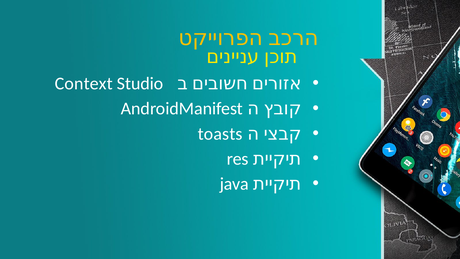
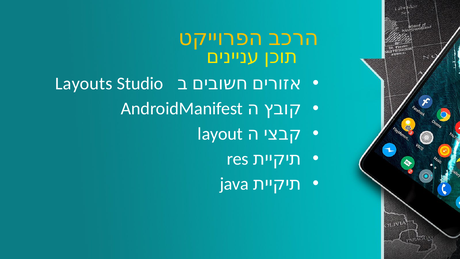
Context: Context -> Layouts
toasts: toasts -> layout
